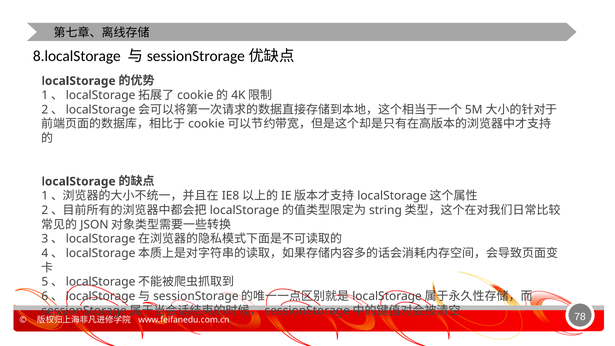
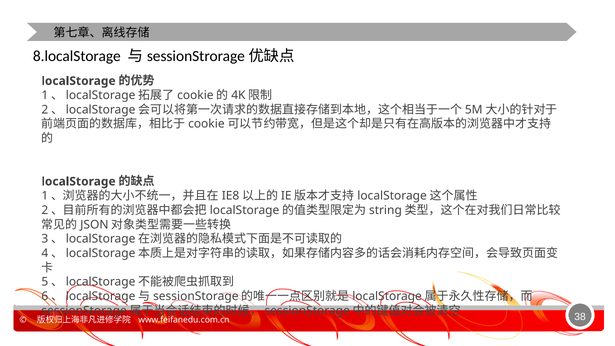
78: 78 -> 38
